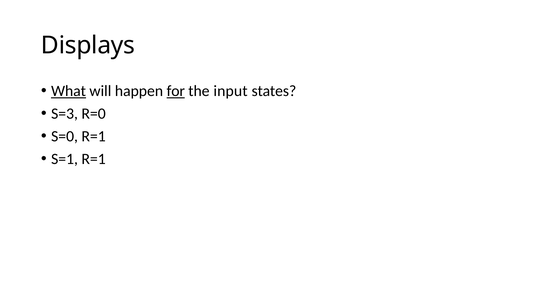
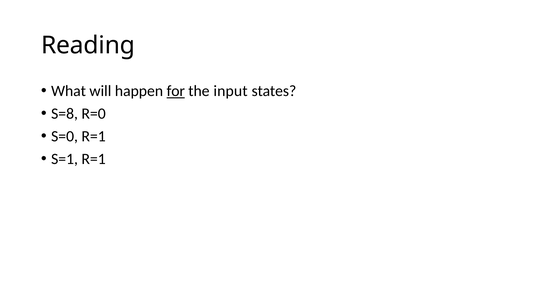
Displays: Displays -> Reading
What underline: present -> none
S=3: S=3 -> S=8
